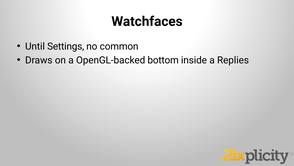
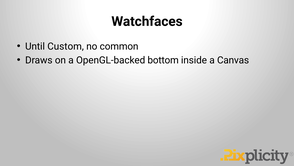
Settings: Settings -> Custom
Replies: Replies -> Canvas
